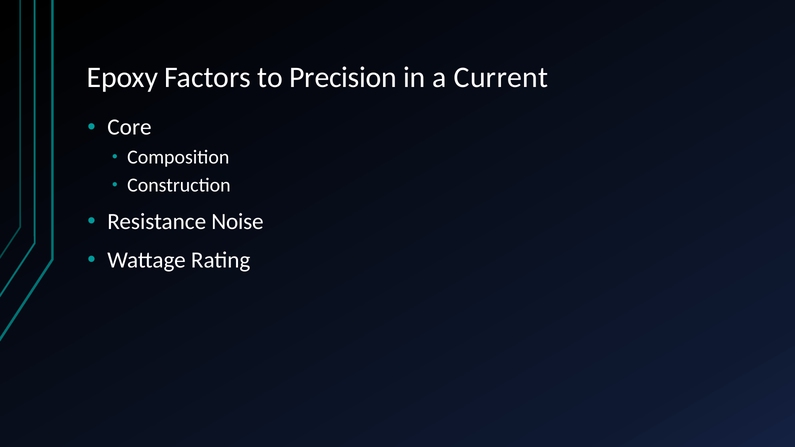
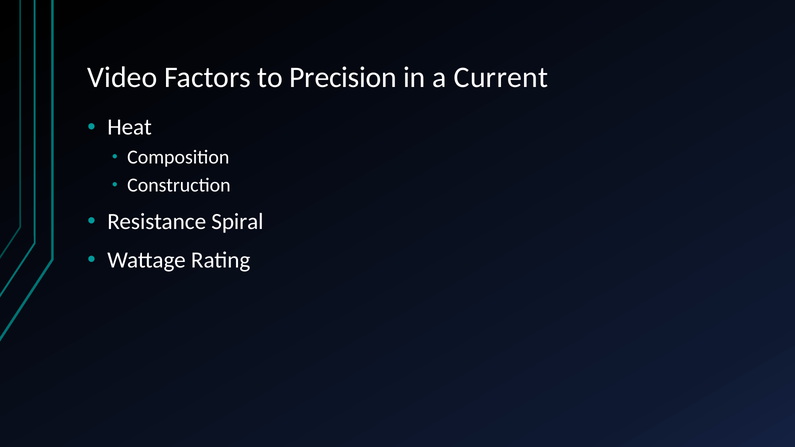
Epoxy: Epoxy -> Video
Core: Core -> Heat
Noise: Noise -> Spiral
